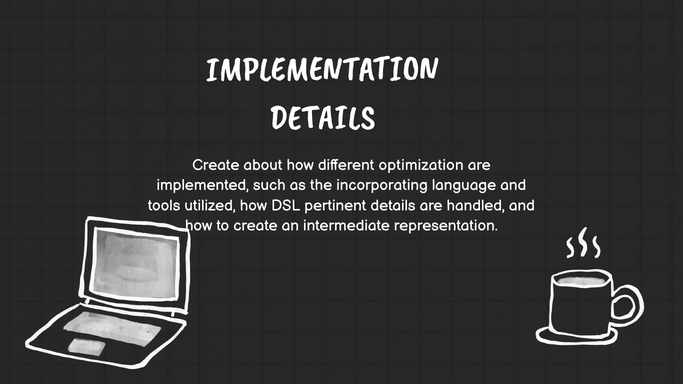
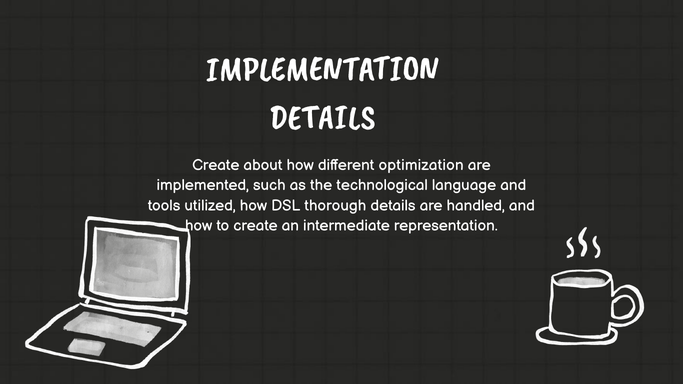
incorporating: incorporating -> technological
pertinent: pertinent -> thorough
